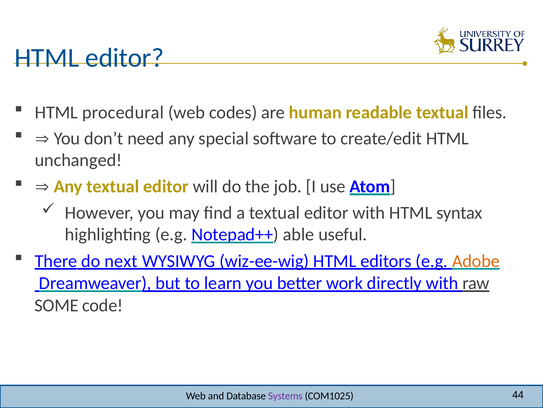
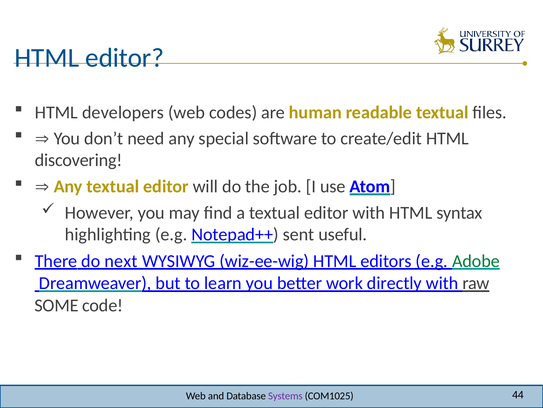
procedural: procedural -> developers
unchanged: unchanged -> discovering
able: able -> sent
Adobe colour: orange -> green
